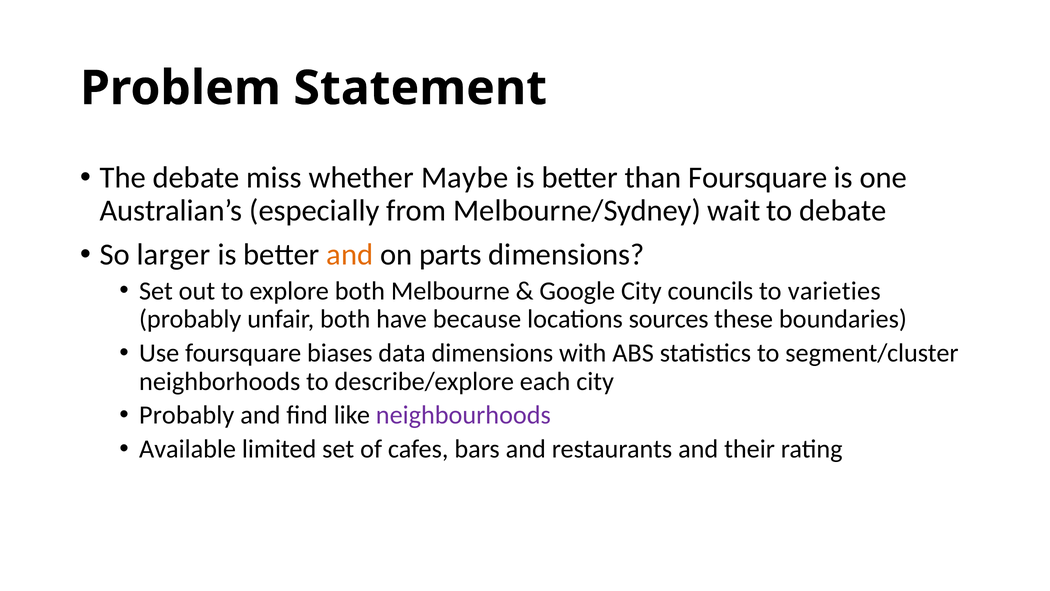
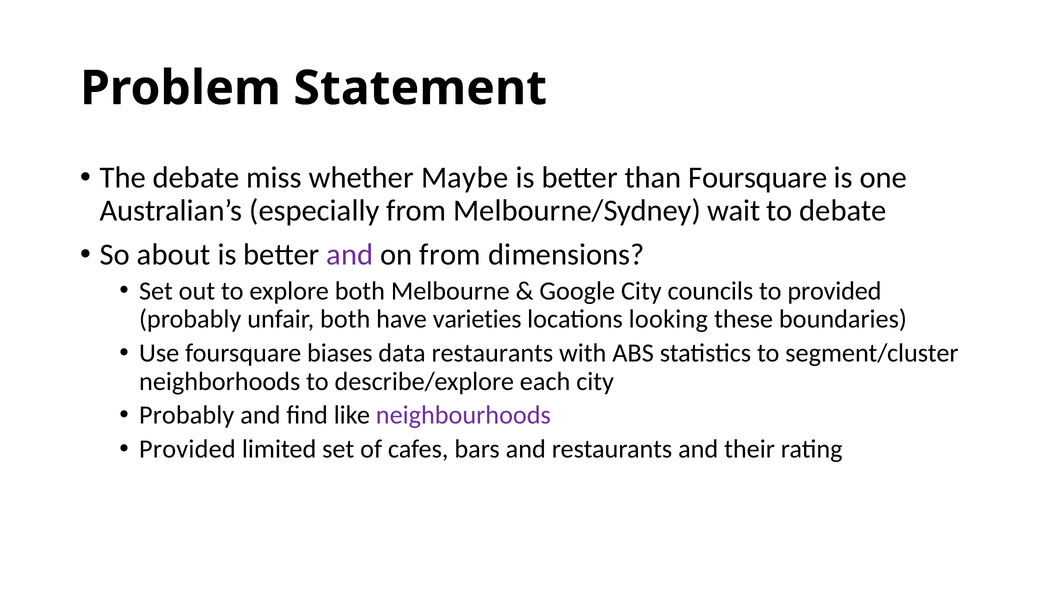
larger: larger -> about
and at (350, 254) colour: orange -> purple
on parts: parts -> from
to varieties: varieties -> provided
because: because -> varieties
sources: sources -> looking
data dimensions: dimensions -> restaurants
Available at (188, 449): Available -> Provided
